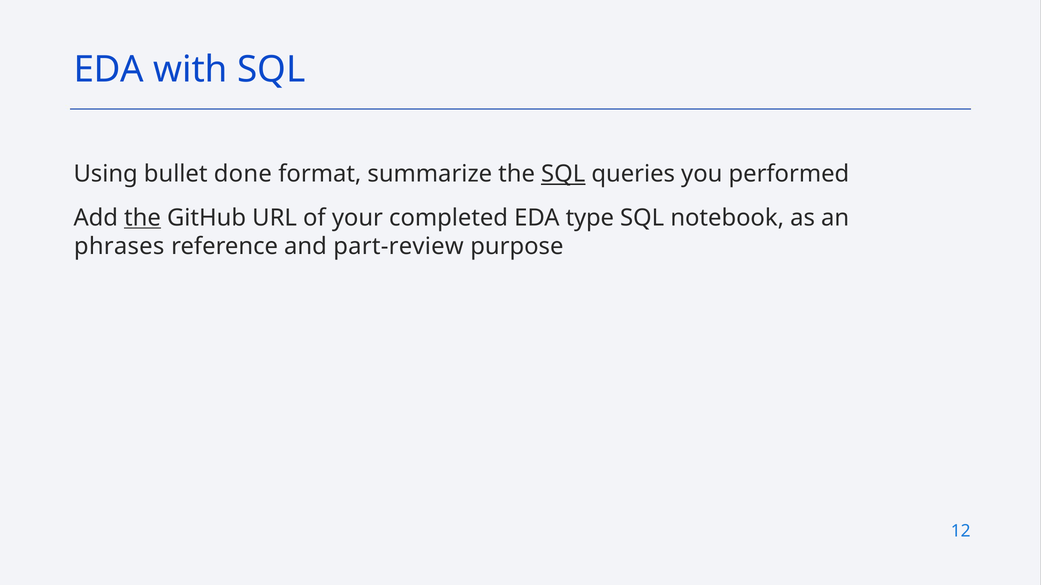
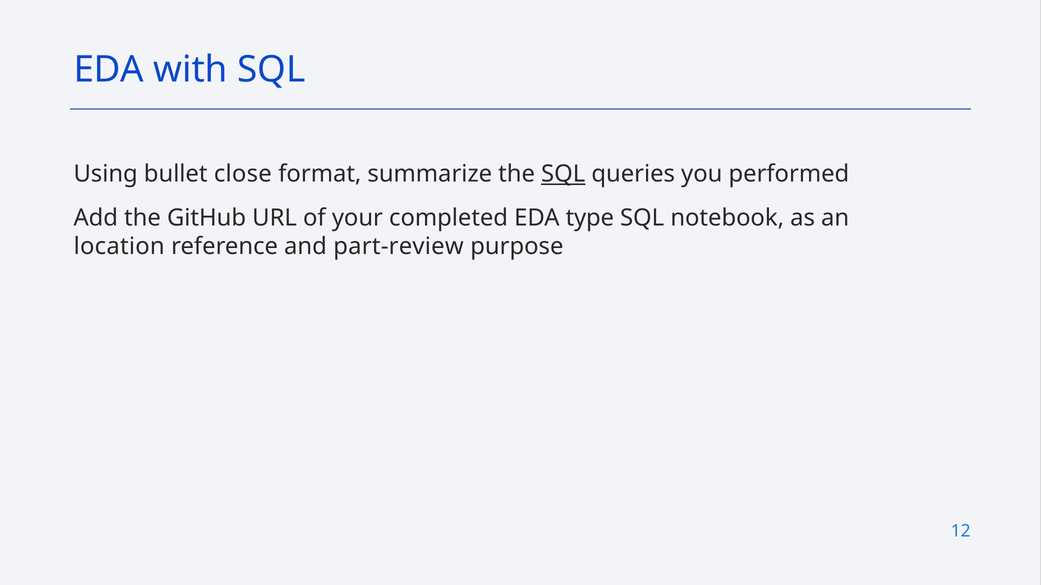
done: done -> close
the at (143, 218) underline: present -> none
phrases: phrases -> location
